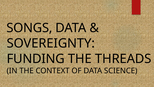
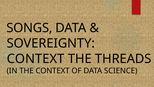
FUNDING at (36, 59): FUNDING -> CONTEXT
